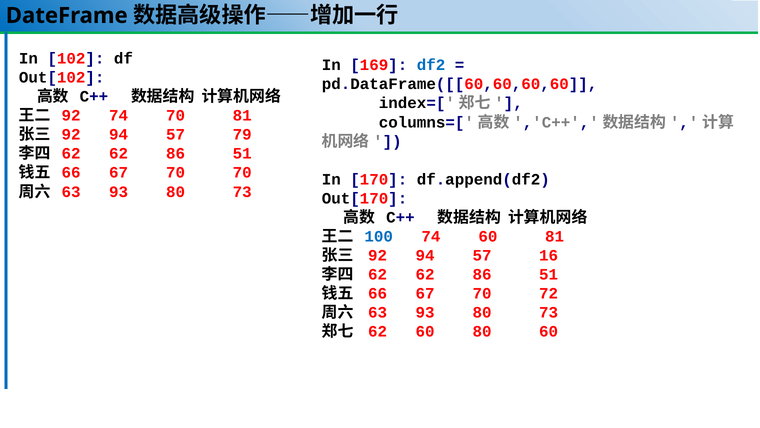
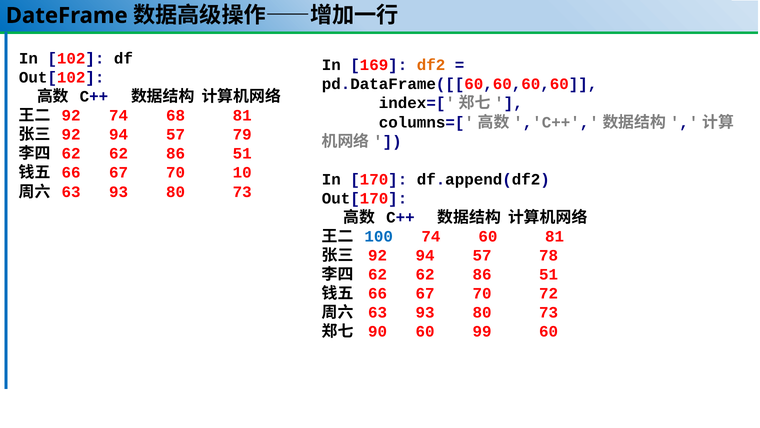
df2 colour: blue -> orange
74 70: 70 -> 68
70 70: 70 -> 10
16: 16 -> 78
62 at (378, 331): 62 -> 90
60 80: 80 -> 99
